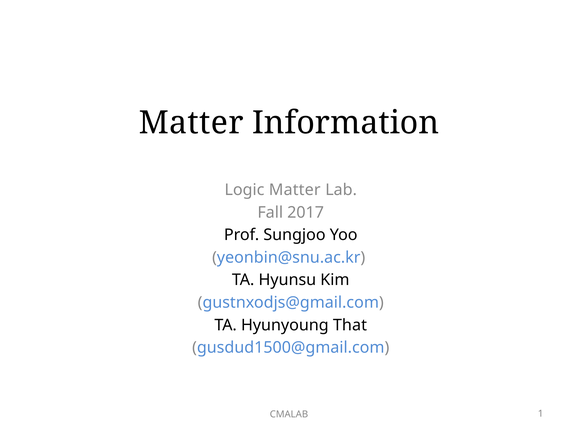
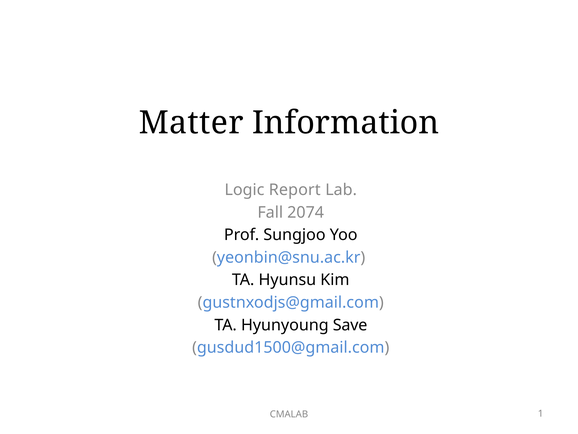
Logic Matter: Matter -> Report
2017: 2017 -> 2074
That: That -> Save
